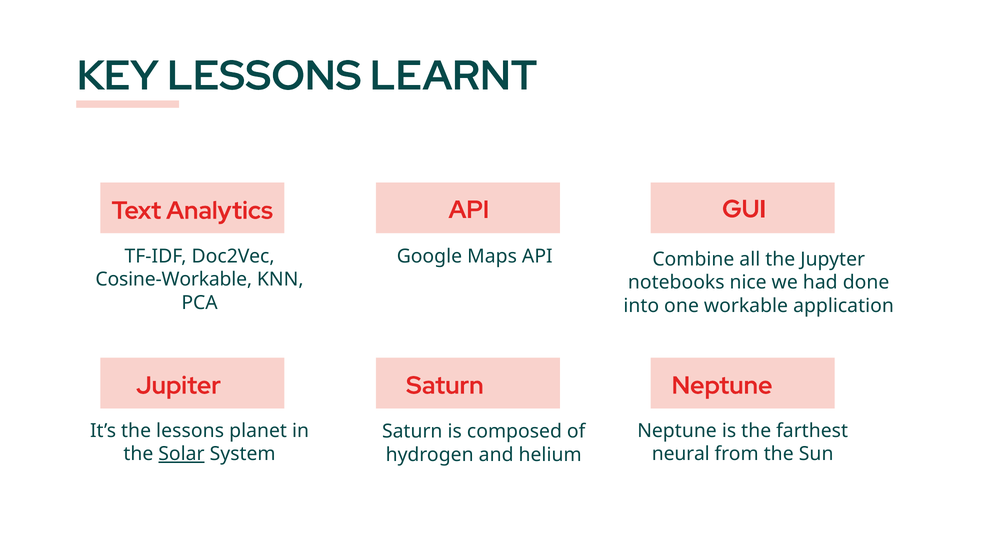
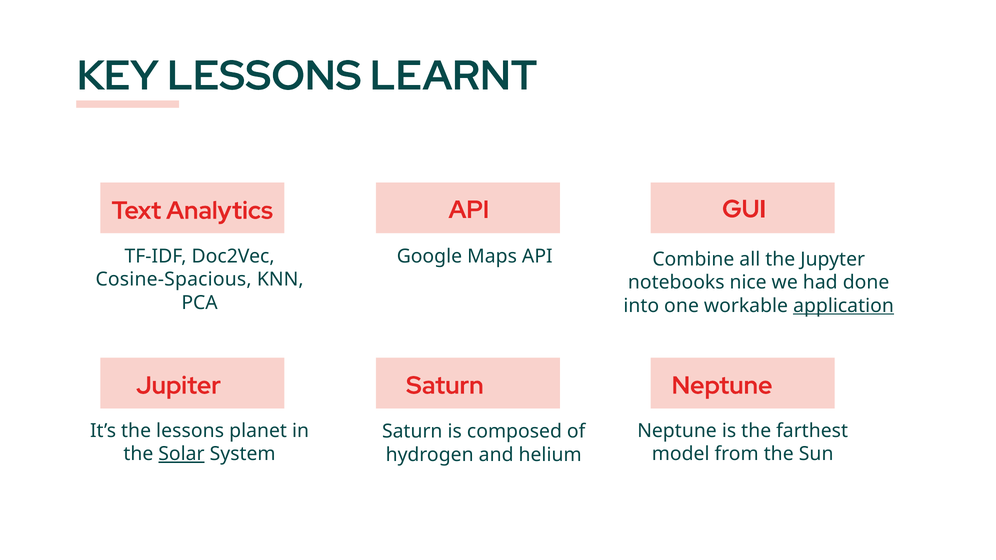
Cosine-Workable: Cosine-Workable -> Cosine-Spacious
application underline: none -> present
neural: neural -> model
